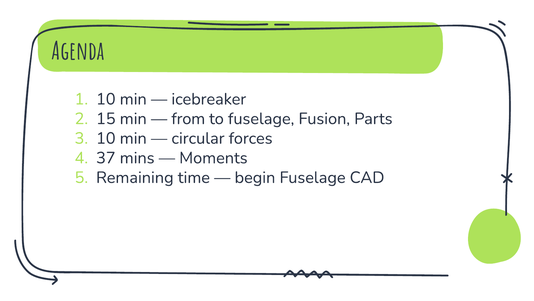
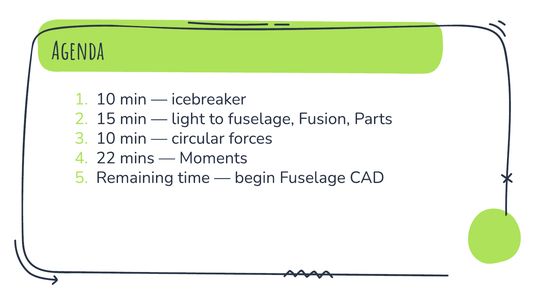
from: from -> light
37: 37 -> 22
